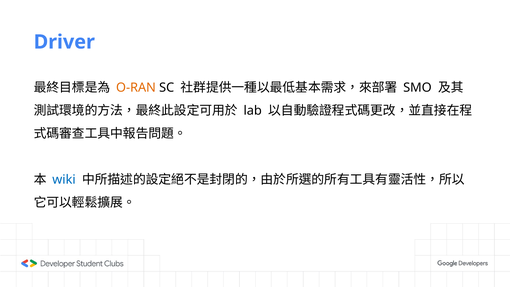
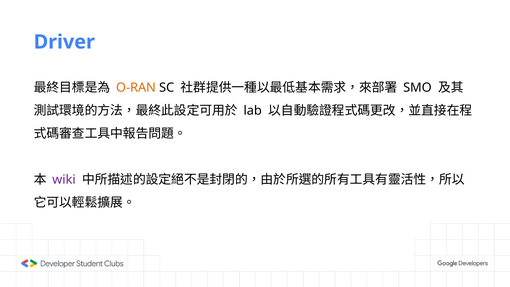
wiki colour: blue -> purple
